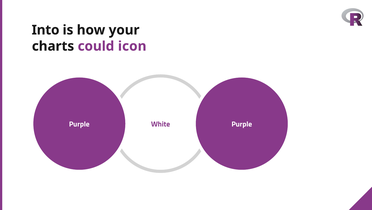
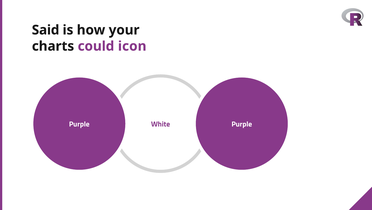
Into: Into -> Said
